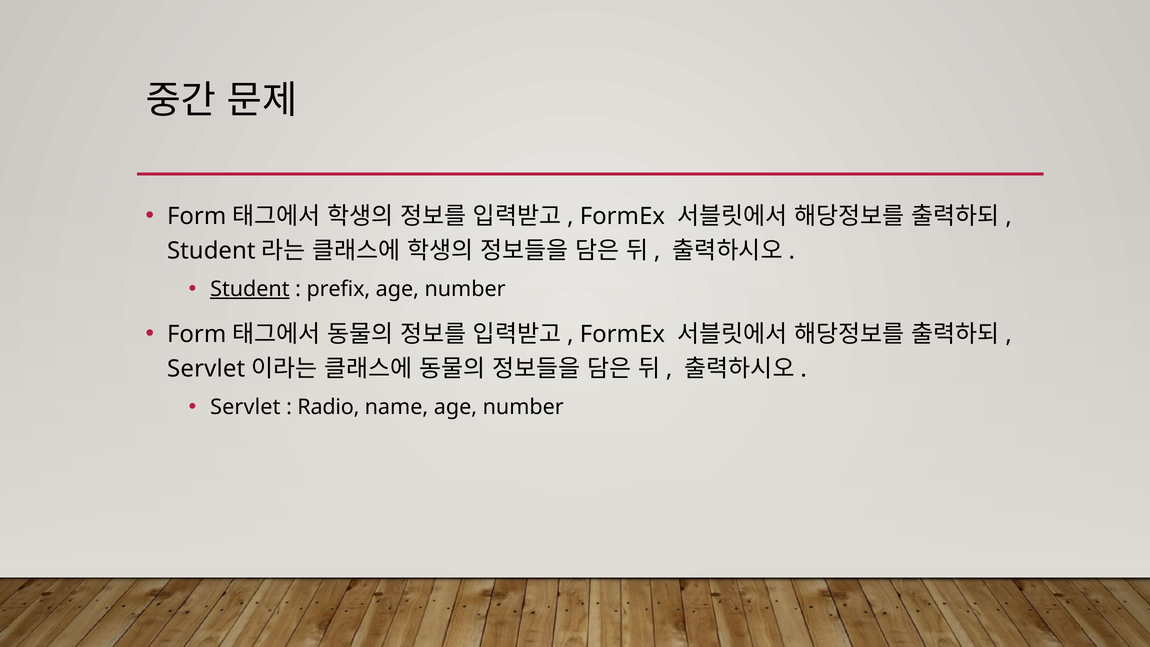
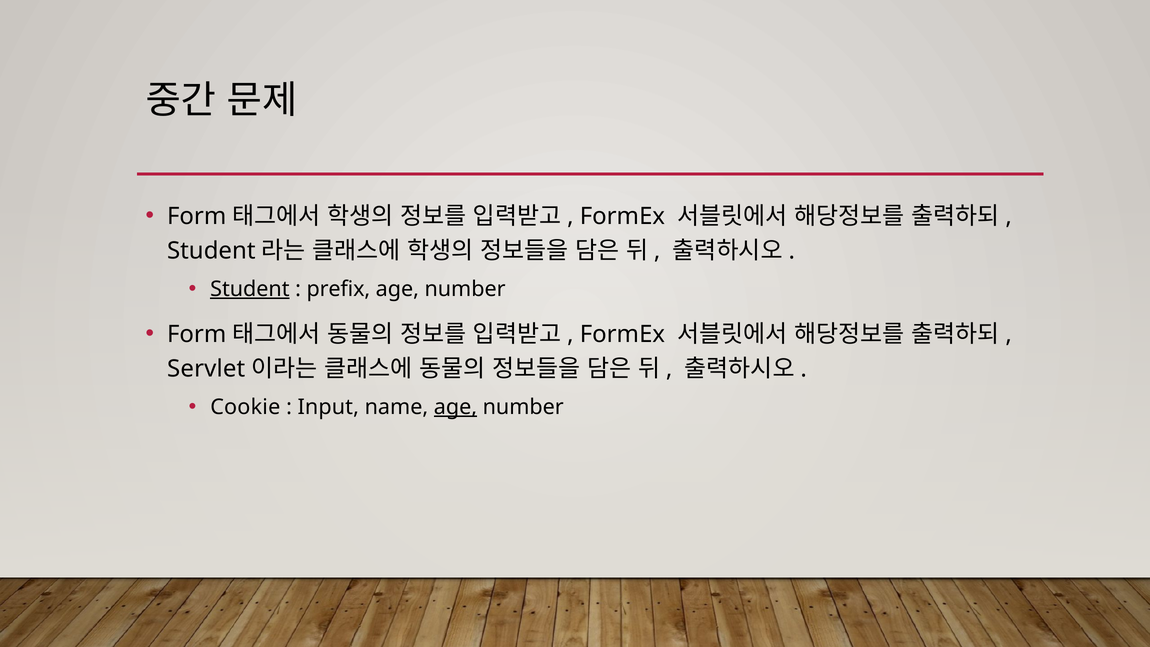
Servlet at (245, 407): Servlet -> Cookie
Radio: Radio -> Input
age at (455, 407) underline: none -> present
